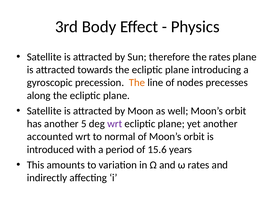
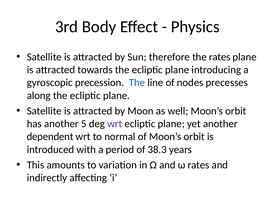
The at (137, 82) colour: orange -> blue
accounted: accounted -> dependent
15.6: 15.6 -> 38.3
